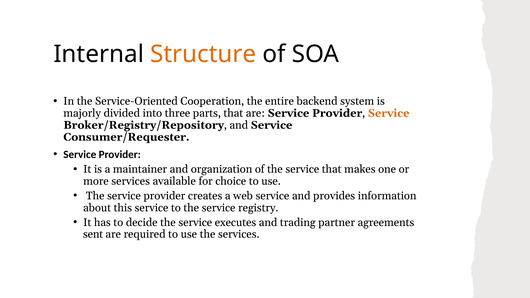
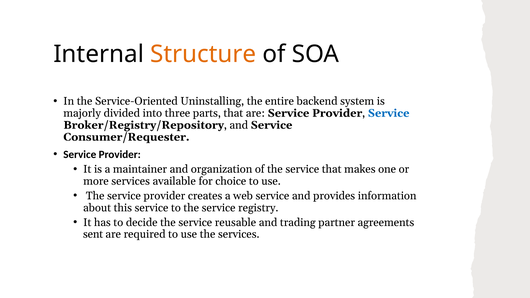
Cooperation: Cooperation -> Uninstalling
Service at (389, 113) colour: orange -> blue
executes: executes -> reusable
